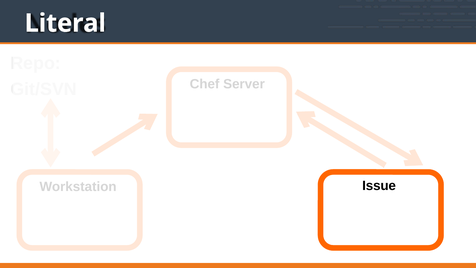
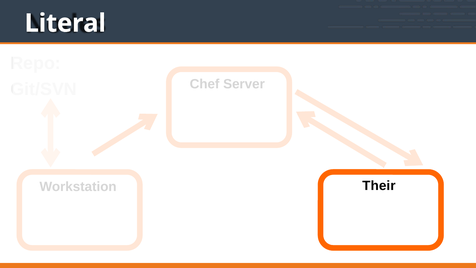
Issue: Issue -> Their
